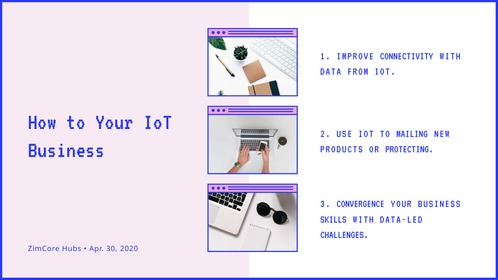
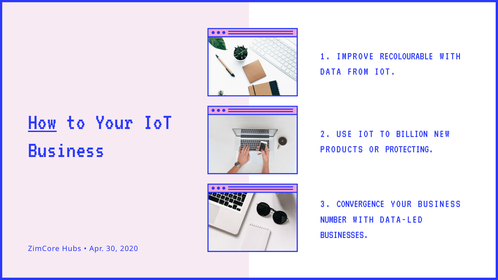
CONNECTIVITY: CONNECTIVITY -> RECOLOURABLE
How underline: none -> present
MAILING: MAILING -> BILLION
SKILLS: SKILLS -> NUMBER
CHALLENGES: CHALLENGES -> BUSINESSES
